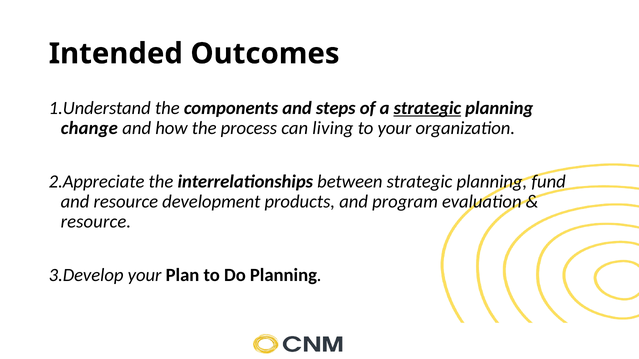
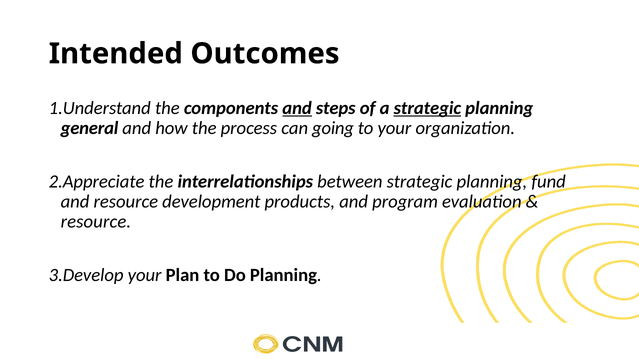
and at (297, 108) underline: none -> present
change: change -> general
living: living -> going
